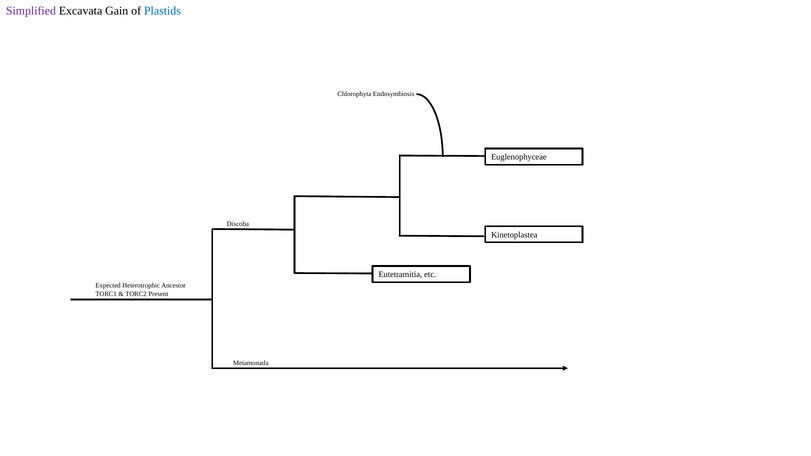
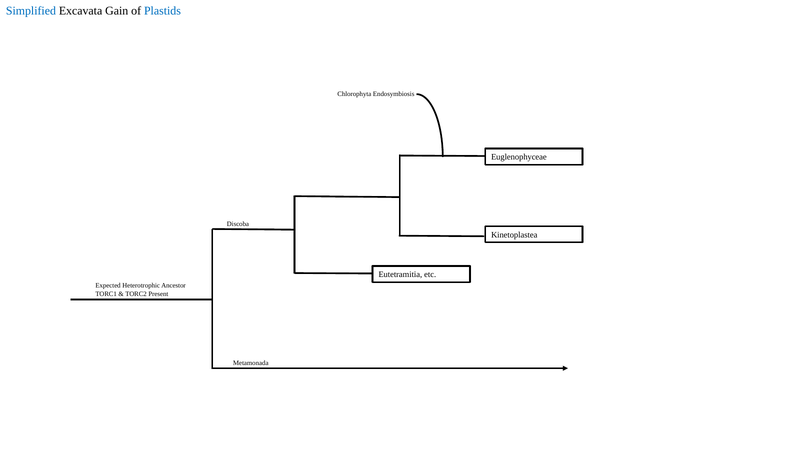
Simplified colour: purple -> blue
